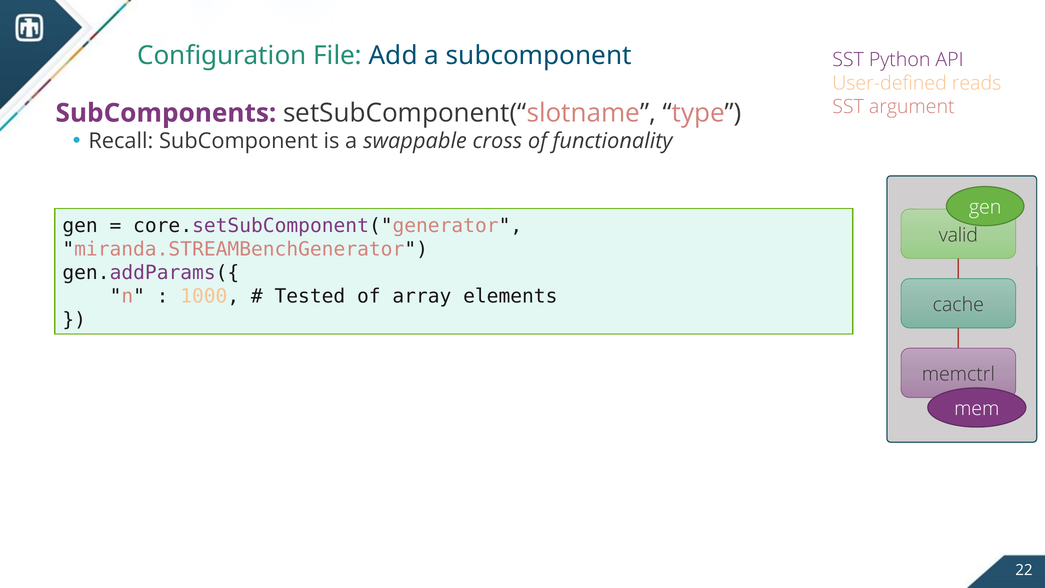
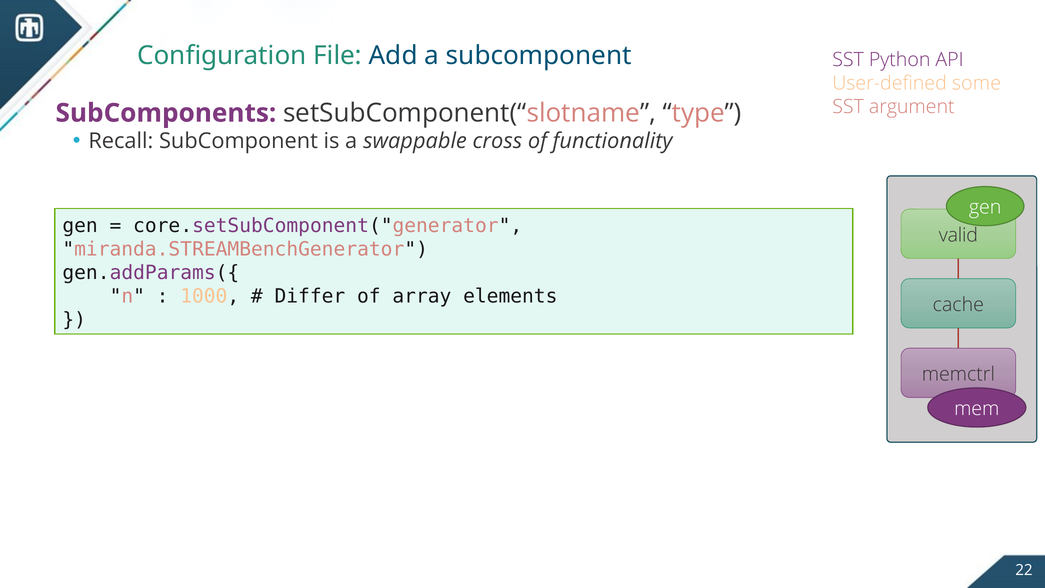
reads: reads -> some
Tested: Tested -> Differ
